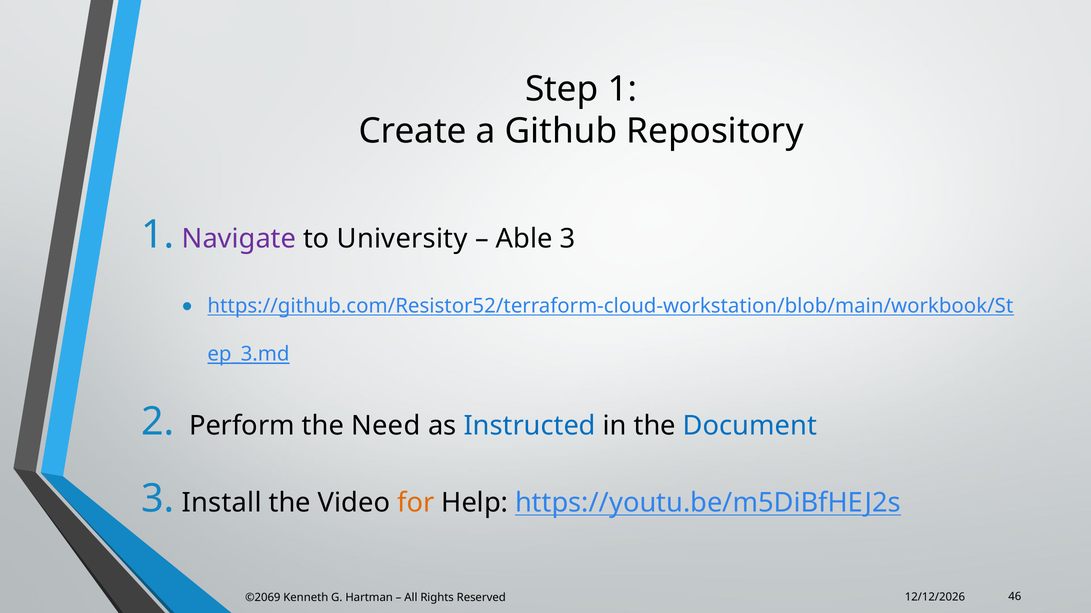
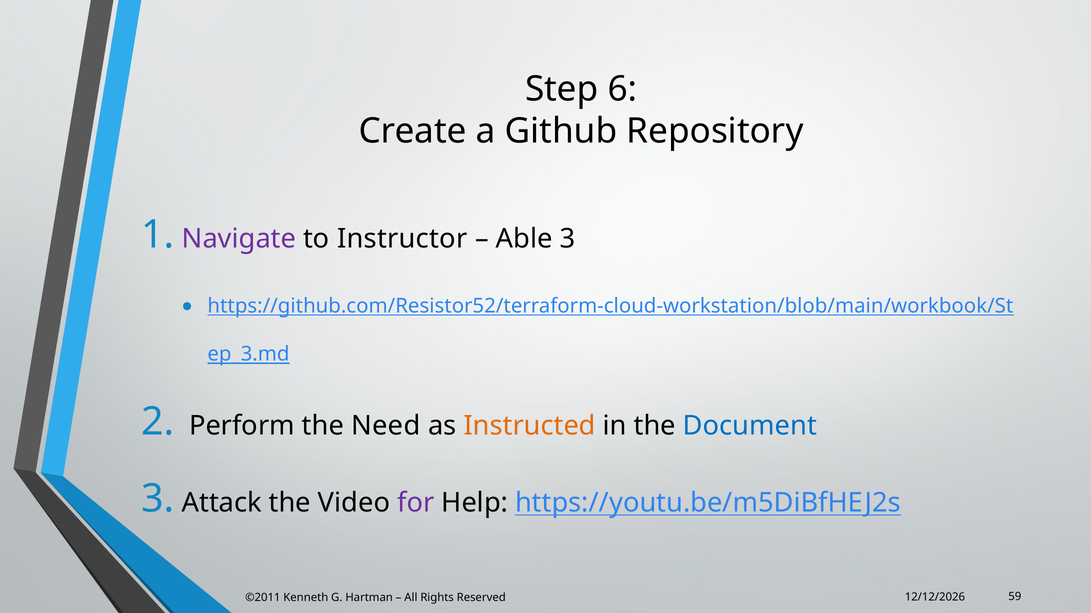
Step 1: 1 -> 6
University: University -> Instructor
Instructed colour: blue -> orange
Install: Install -> Attack
for colour: orange -> purple
©2069: ©2069 -> ©2011
46: 46 -> 59
